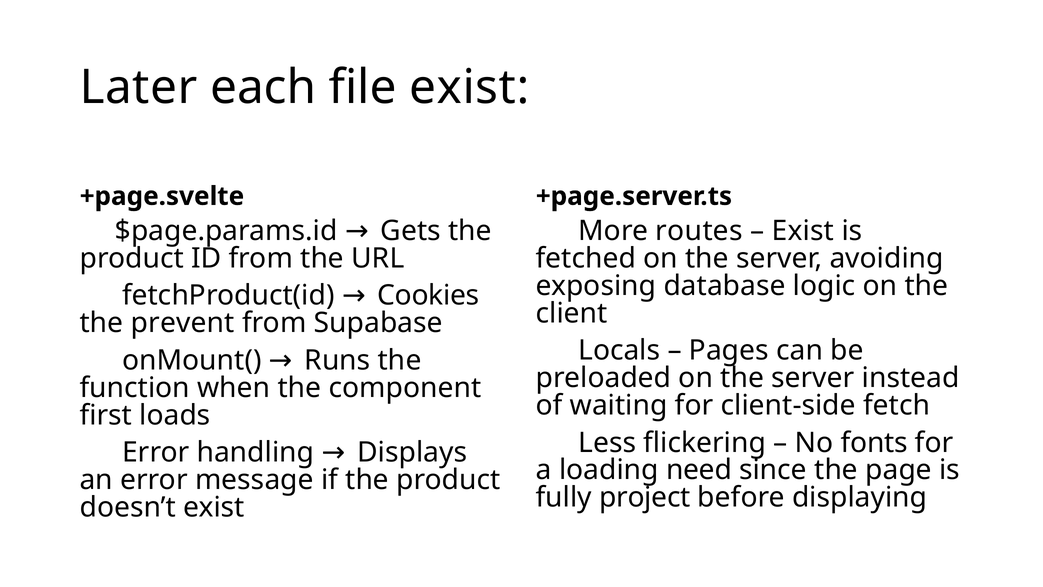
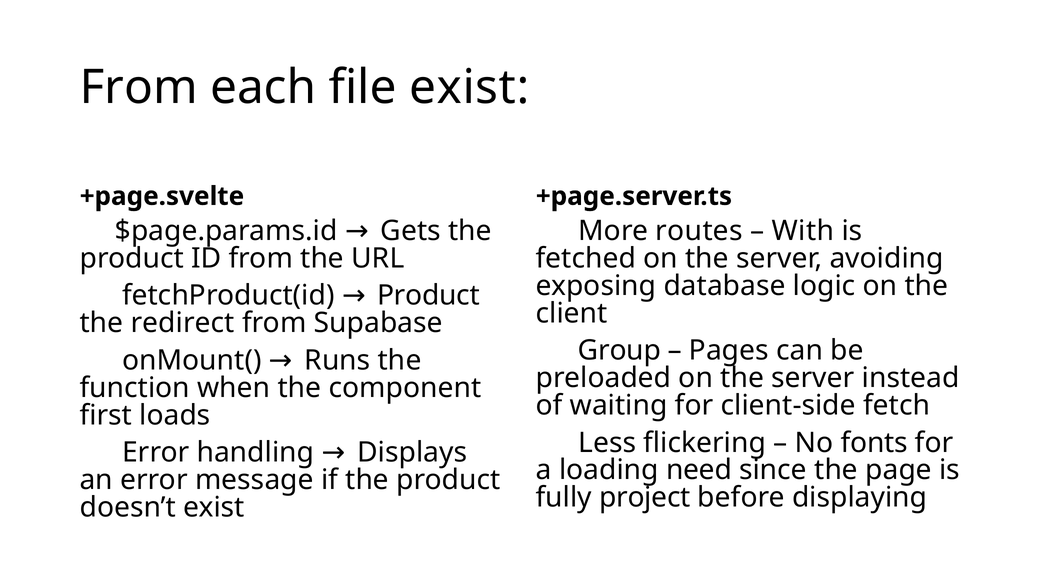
Later at (138, 88): Later -> From
Exist at (803, 231): Exist -> With
fetchProduct(id Cookies: Cookies -> Product
prevent: prevent -> redirect
Locals: Locals -> Group
